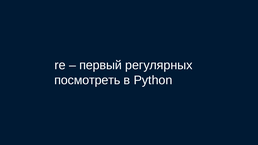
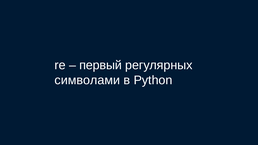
посмотреть: посмотреть -> символами
